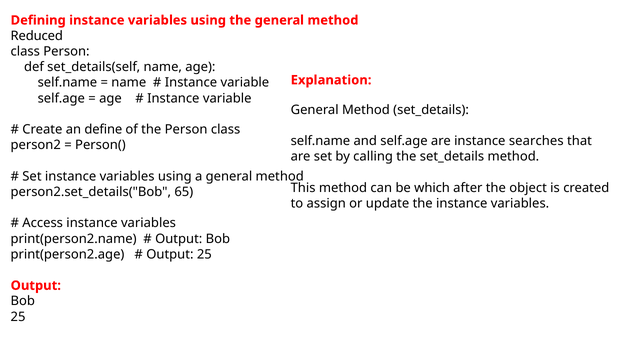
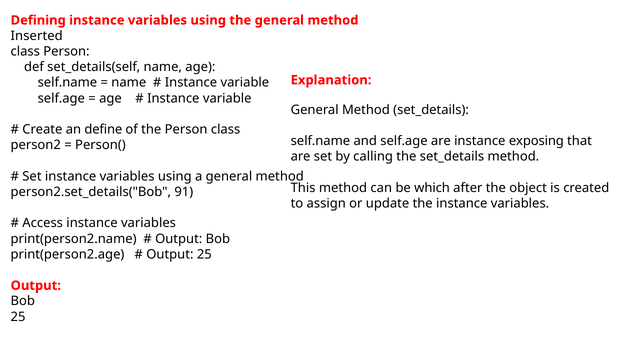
Reduced: Reduced -> Inserted
searches: searches -> exposing
65: 65 -> 91
